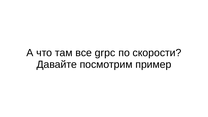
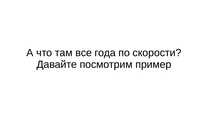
grpc: grpc -> года
